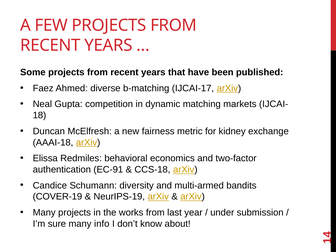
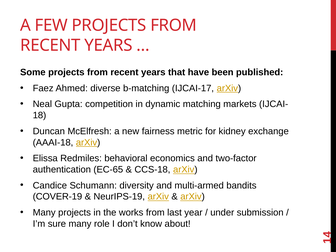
EC-91: EC-91 -> EC-65
info: info -> role
